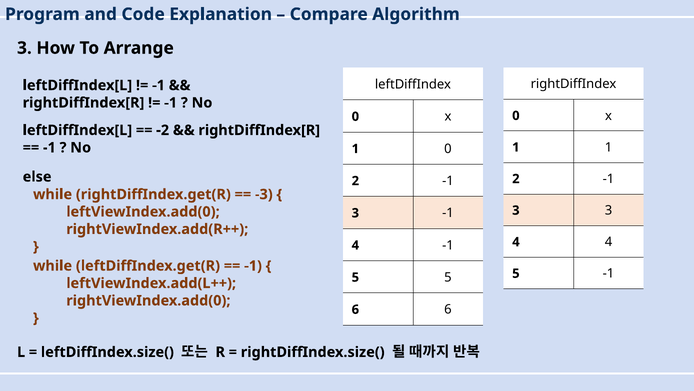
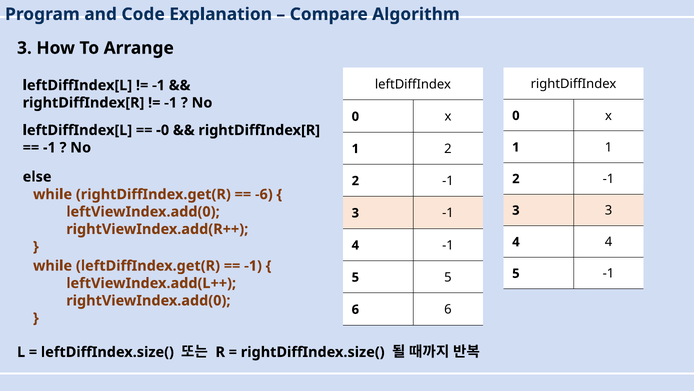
-2: -2 -> -0
0 at (448, 149): 0 -> 2
-3: -3 -> -6
